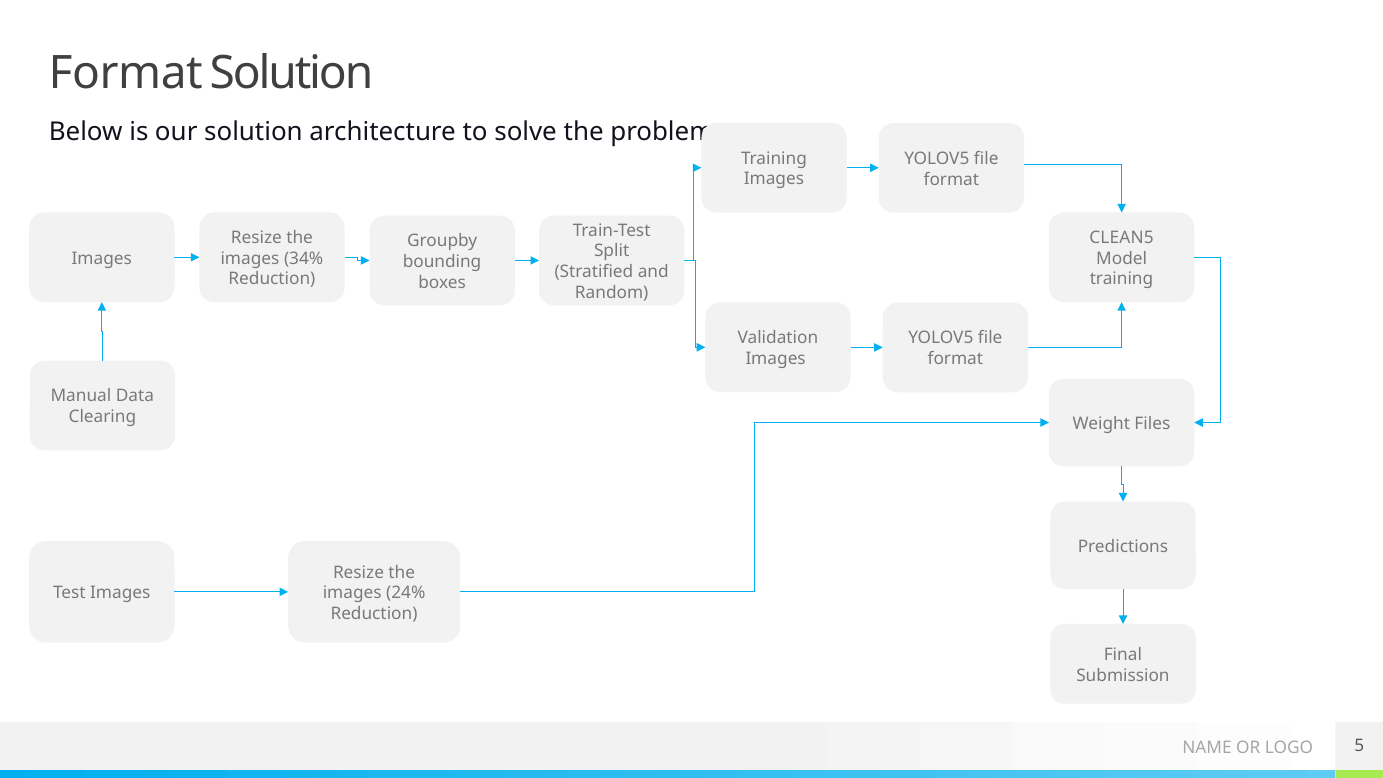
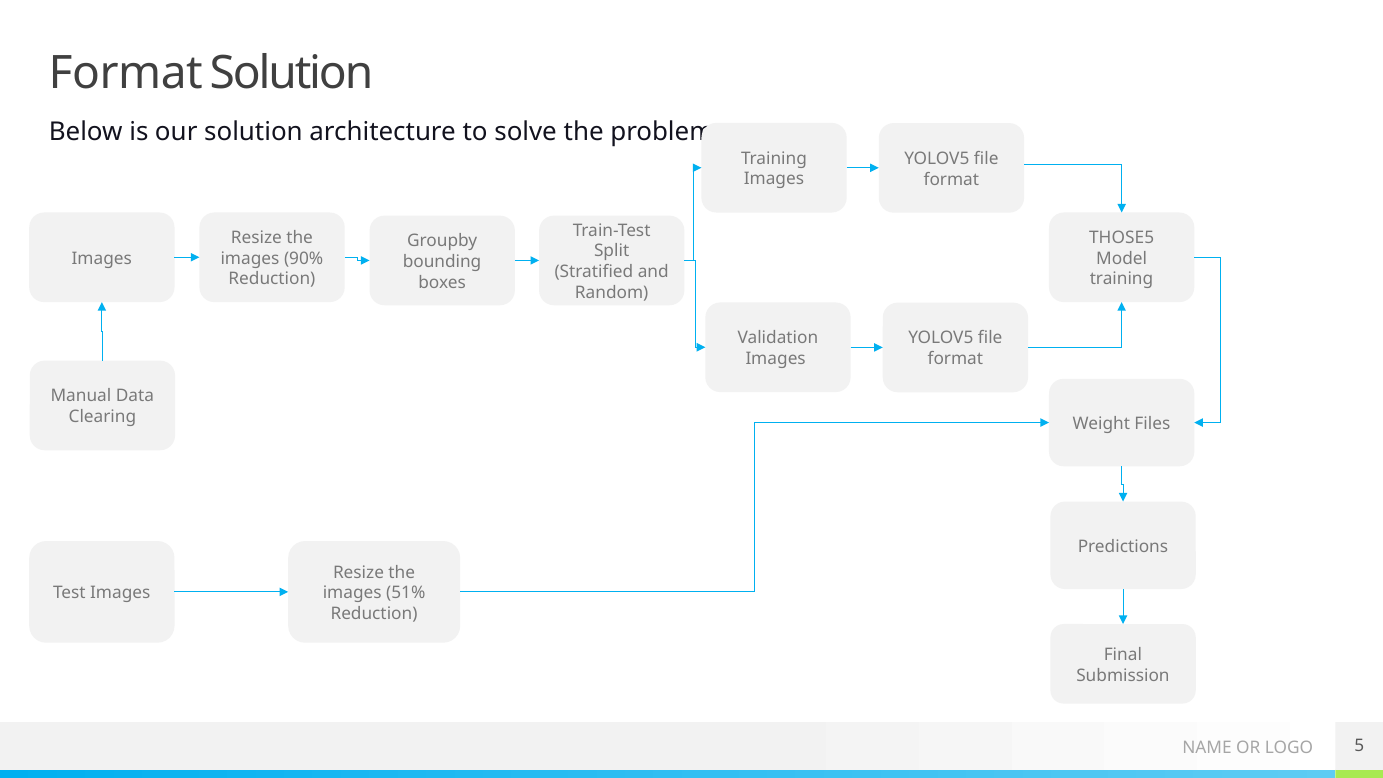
CLEAN5: CLEAN5 -> THOSE5
34%: 34% -> 90%
24%: 24% -> 51%
